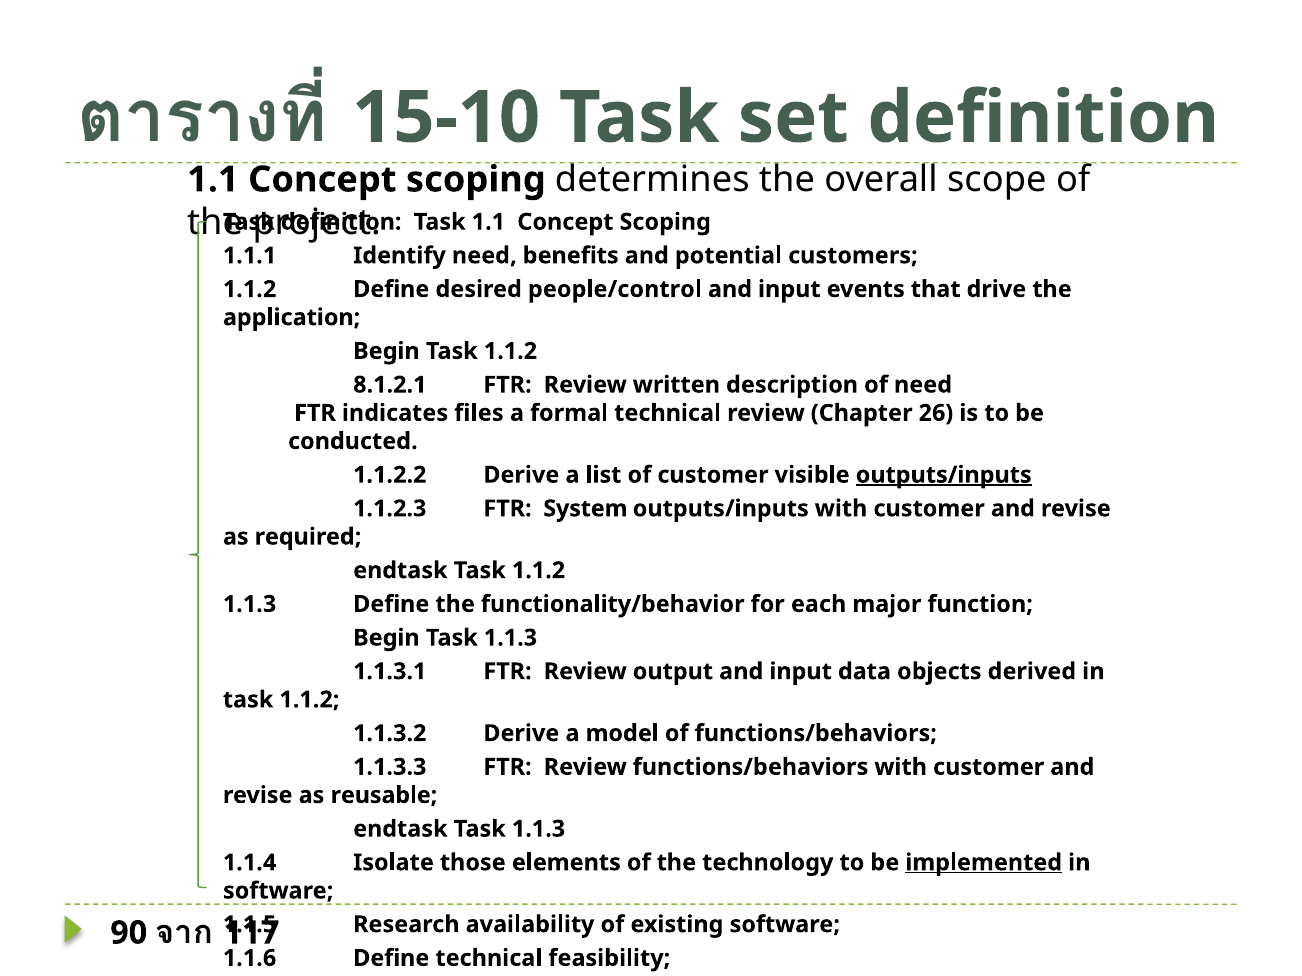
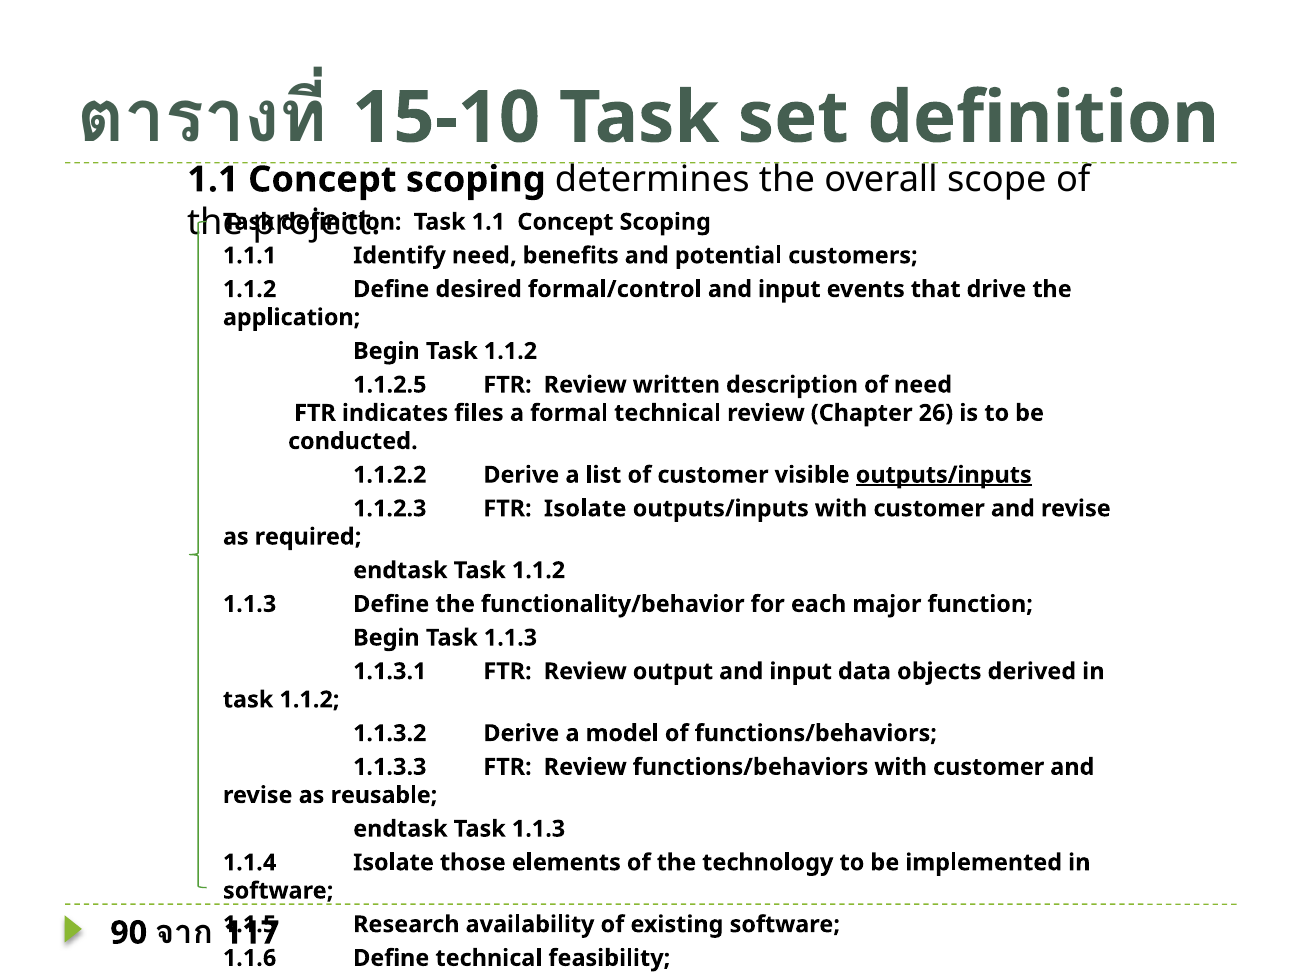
people/control: people/control -> formal/control
8.1.2.1: 8.1.2.1 -> 1.1.2.5
FTR System: System -> Isolate
implemented underline: present -> none
